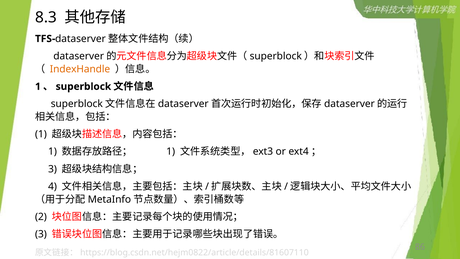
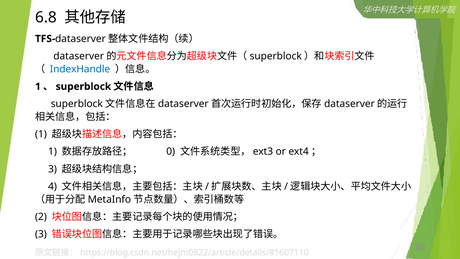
8.3: 8.3 -> 6.8
IndexHandle colour: orange -> blue
1 at (171, 152): 1 -> 0
